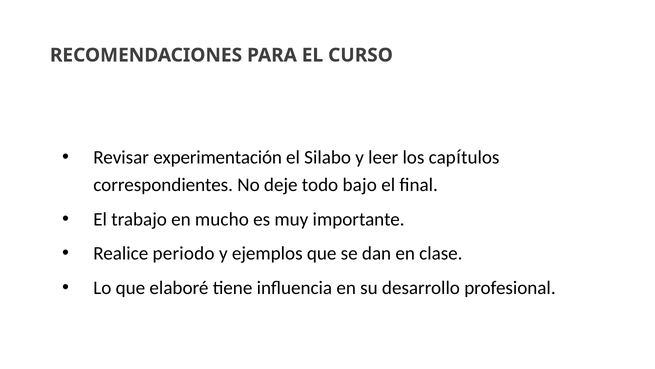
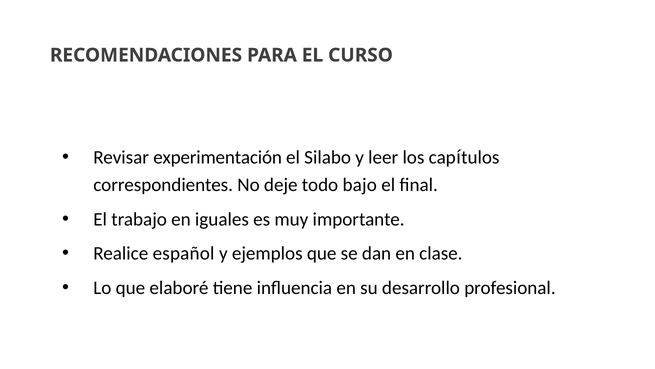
mucho: mucho -> iguales
periodo: periodo -> español
